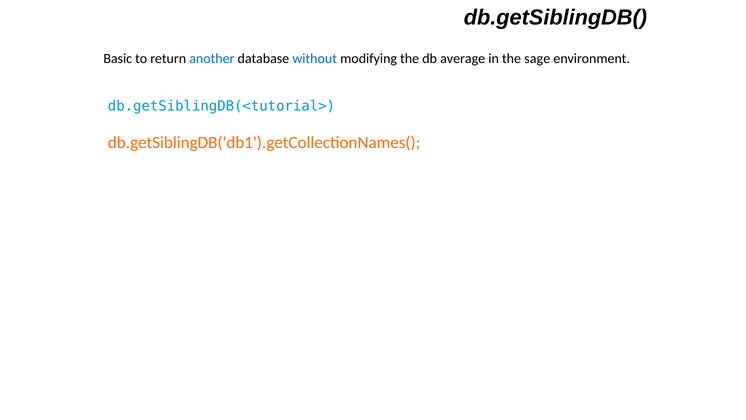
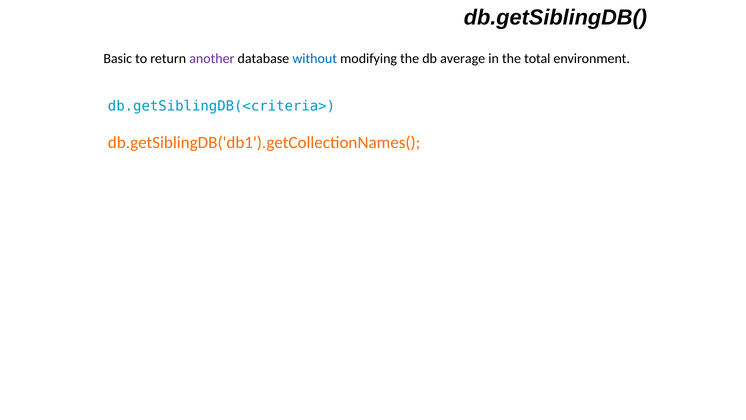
another colour: blue -> purple
sage: sage -> total
db.getSiblingDB(<tutorial>: db.getSiblingDB(<tutorial> -> db.getSiblingDB(<criteria>
